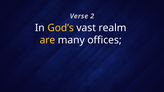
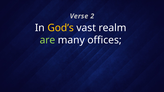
are colour: yellow -> light green
